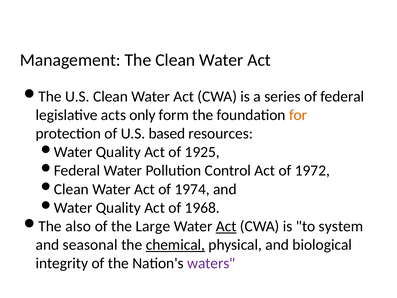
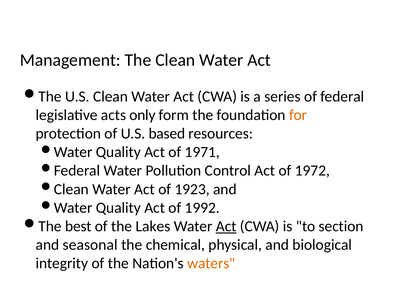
1925: 1925 -> 1971
1974: 1974 -> 1923
1968: 1968 -> 1992
also: also -> best
Large: Large -> Lakes
system: system -> section
chemical underline: present -> none
waters colour: purple -> orange
